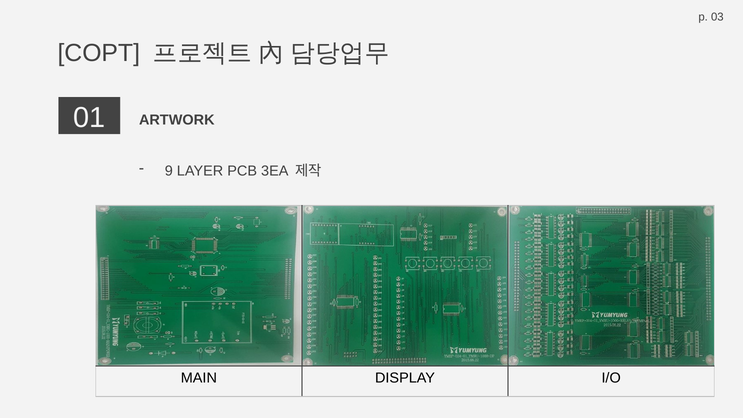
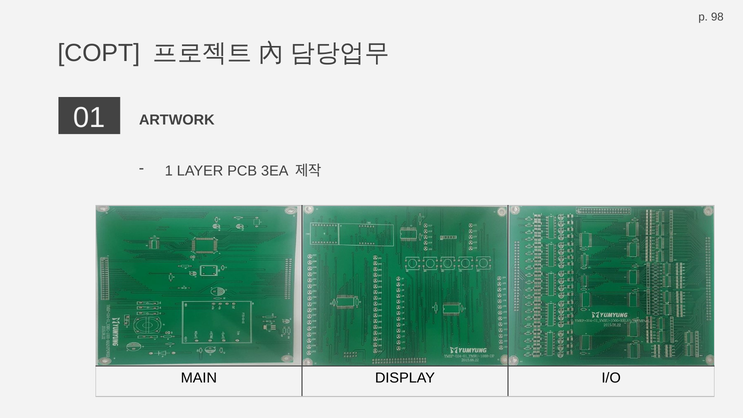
03: 03 -> 98
9: 9 -> 1
